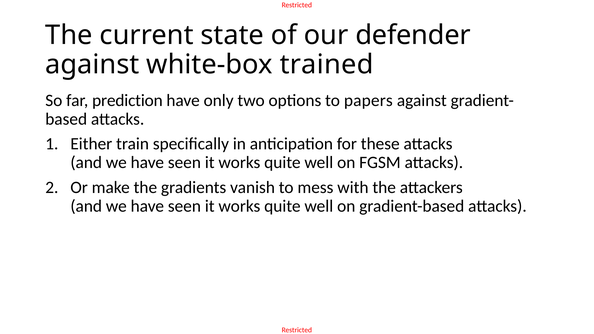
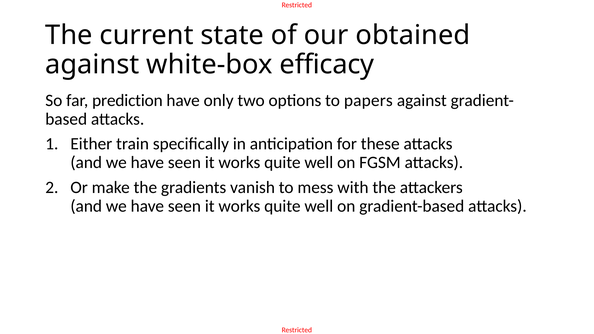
defender: defender -> obtained
trained: trained -> efficacy
